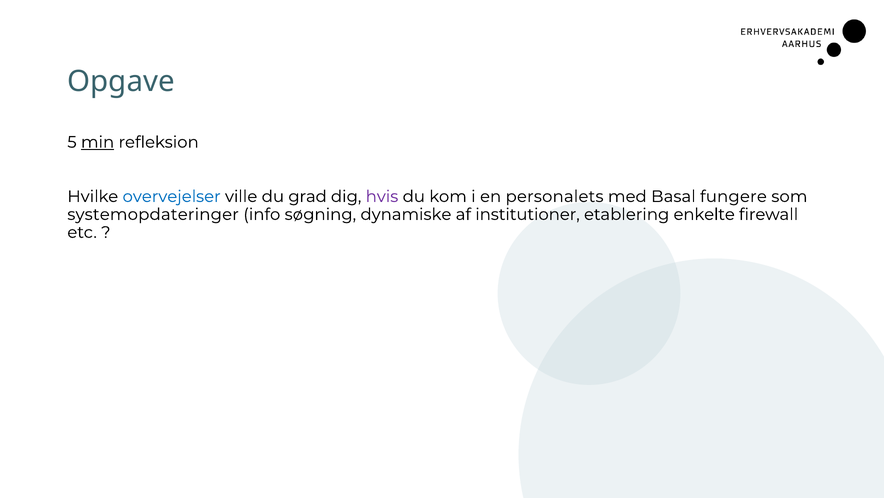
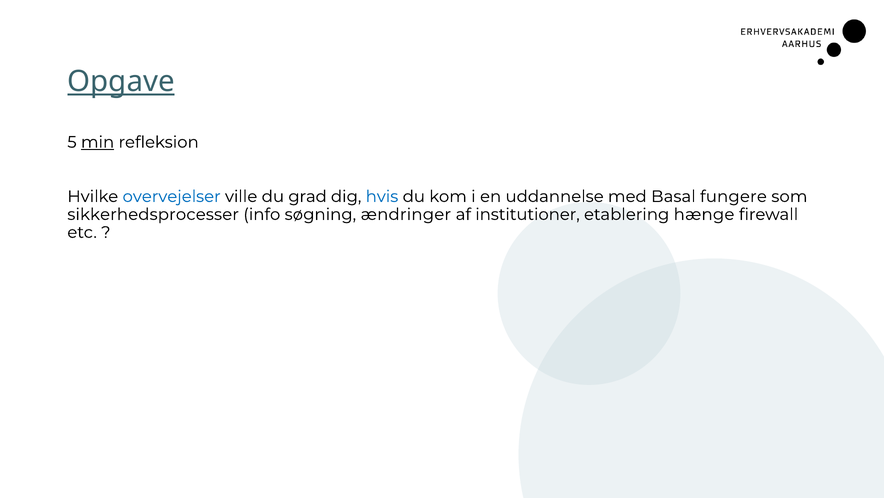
Opgave underline: none -> present
hvis colour: purple -> blue
personalets: personalets -> uddannelse
systemopdateringer: systemopdateringer -> sikkerhedsprocesser
dynamiske: dynamiske -> ændringer
enkelte: enkelte -> hænge
